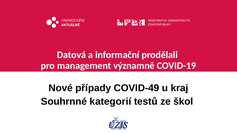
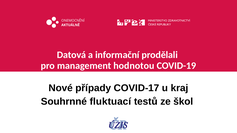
významně: významně -> hodnotou
COVID-49: COVID-49 -> COVID-17
kategorií: kategorií -> fluktuací
